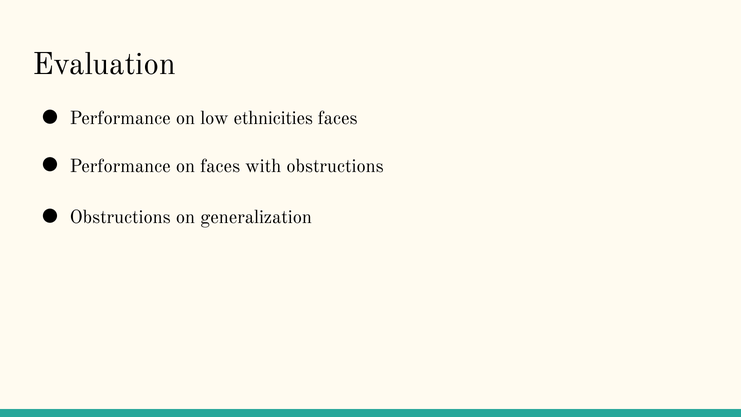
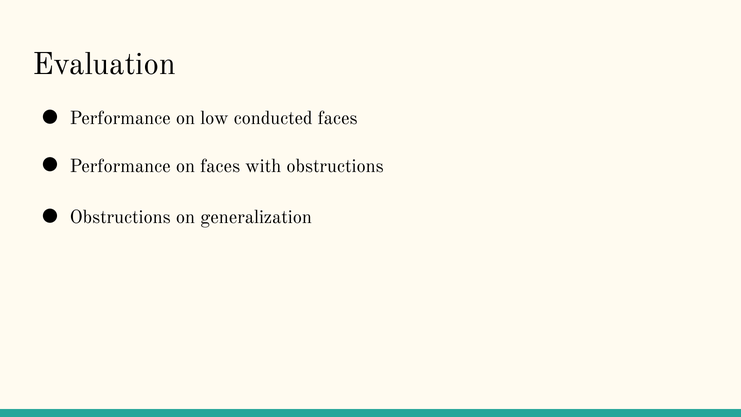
ethnicities: ethnicities -> conducted
